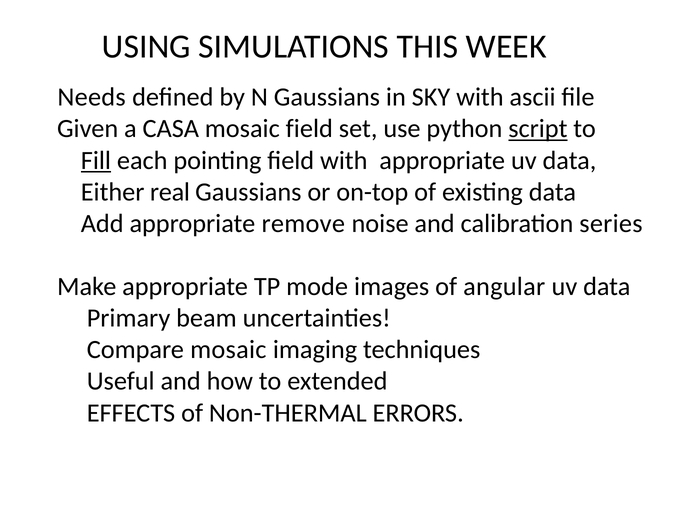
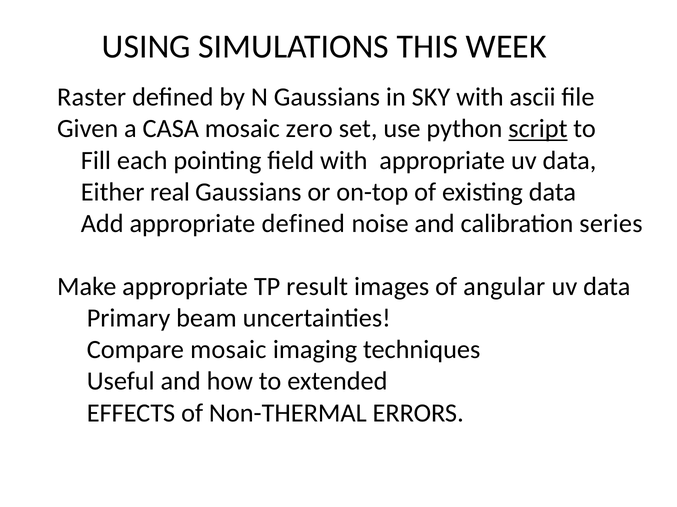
Needs: Needs -> Raster
mosaic field: field -> zero
Fill underline: present -> none
appropriate remove: remove -> defined
mode: mode -> result
